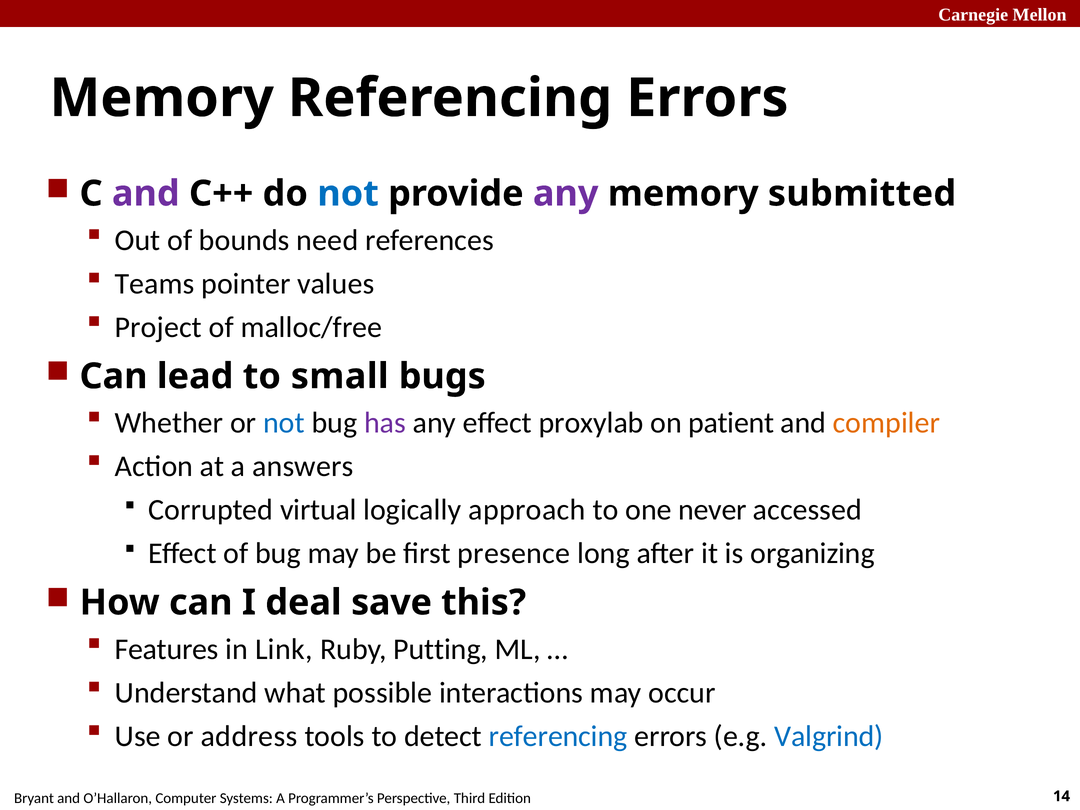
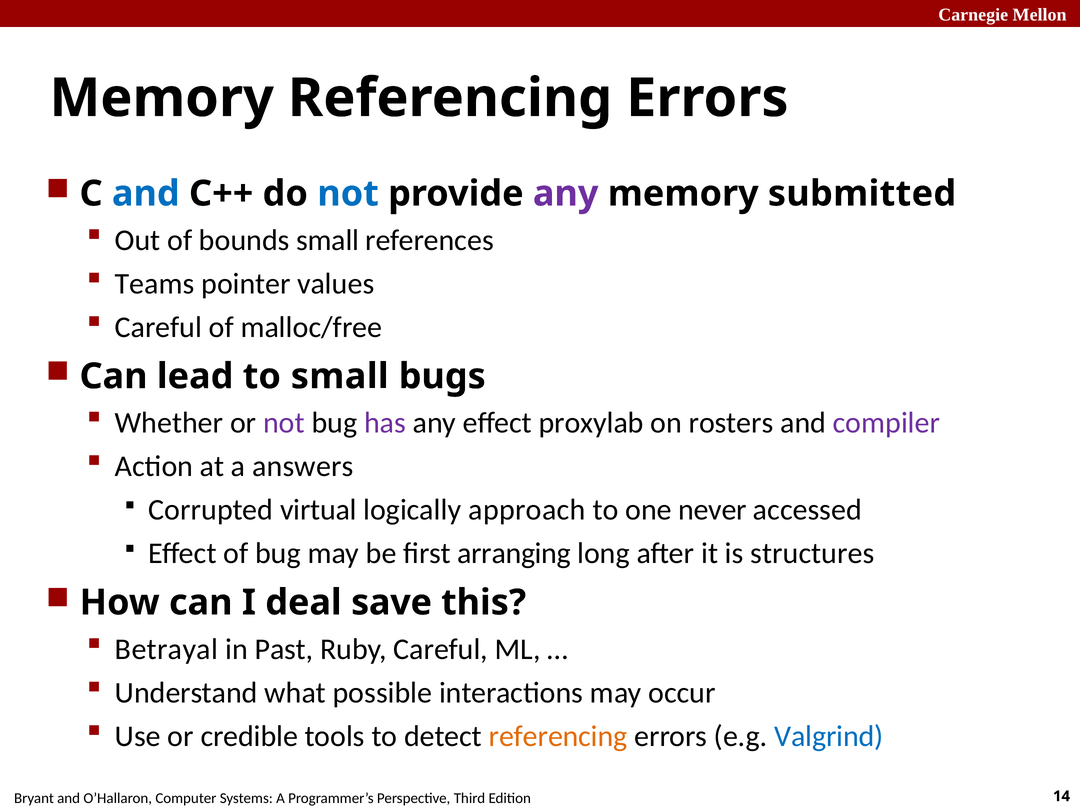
and at (146, 194) colour: purple -> blue
bounds need: need -> small
Project at (158, 327): Project -> Careful
not at (284, 423) colour: blue -> purple
patient: patient -> rosters
compiler colour: orange -> purple
presence: presence -> arranging
organizing: organizing -> structures
Features: Features -> Betrayal
Link: Link -> Past
Ruby Putting: Putting -> Careful
address: address -> credible
referencing at (558, 736) colour: blue -> orange
